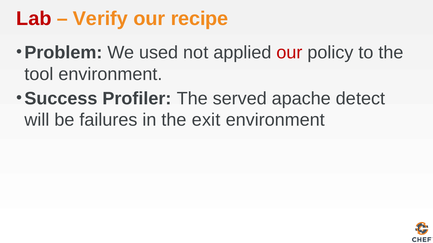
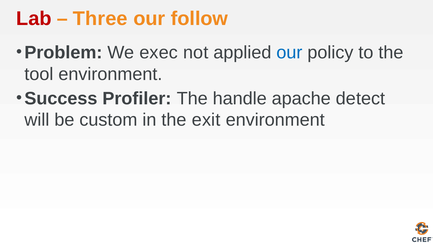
Verify: Verify -> Three
recipe: recipe -> follow
used: used -> exec
our at (289, 53) colour: red -> blue
served: served -> handle
failures: failures -> custom
